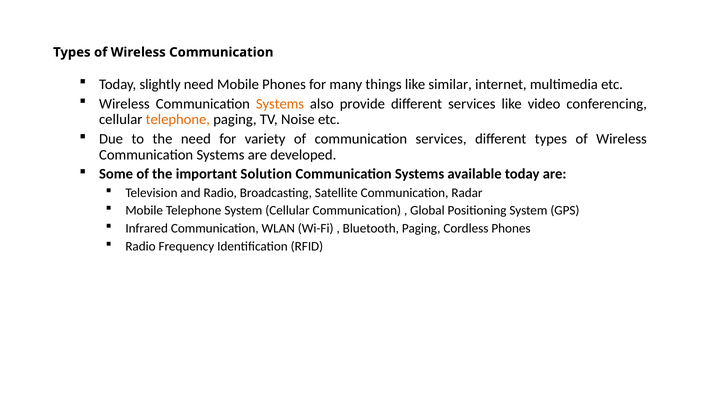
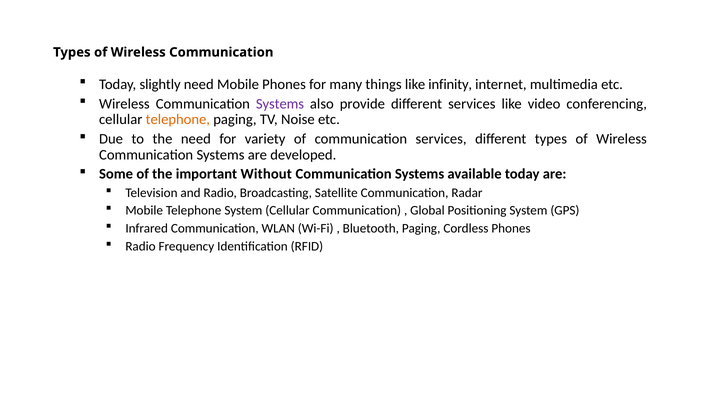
similar: similar -> infinity
Systems at (280, 104) colour: orange -> purple
Solution: Solution -> Without
